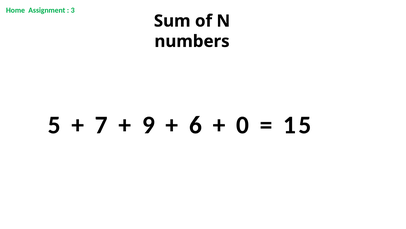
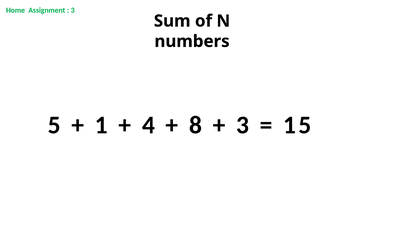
7: 7 -> 1
9: 9 -> 4
6: 6 -> 8
0 at (243, 125): 0 -> 3
